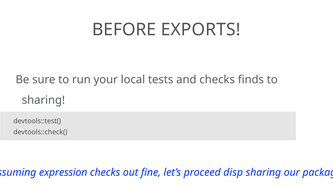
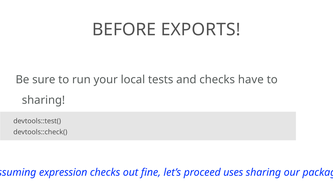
finds: finds -> have
disp: disp -> uses
